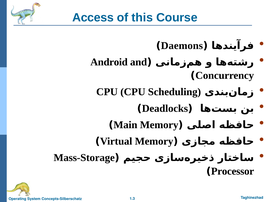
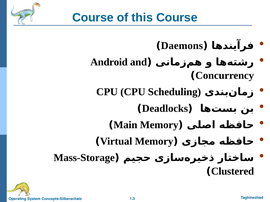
Access at (93, 18): Access -> Course
Processor: Processor -> Clustered
